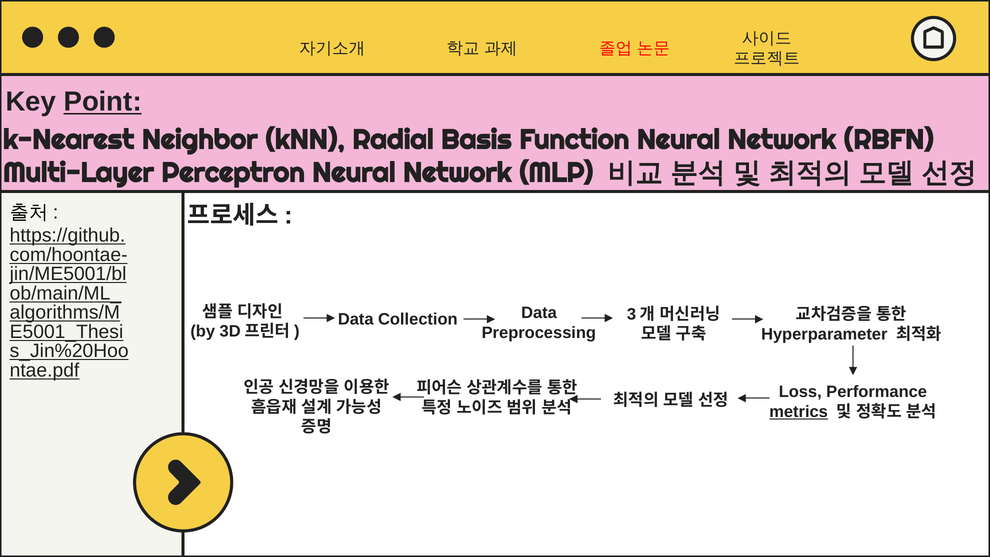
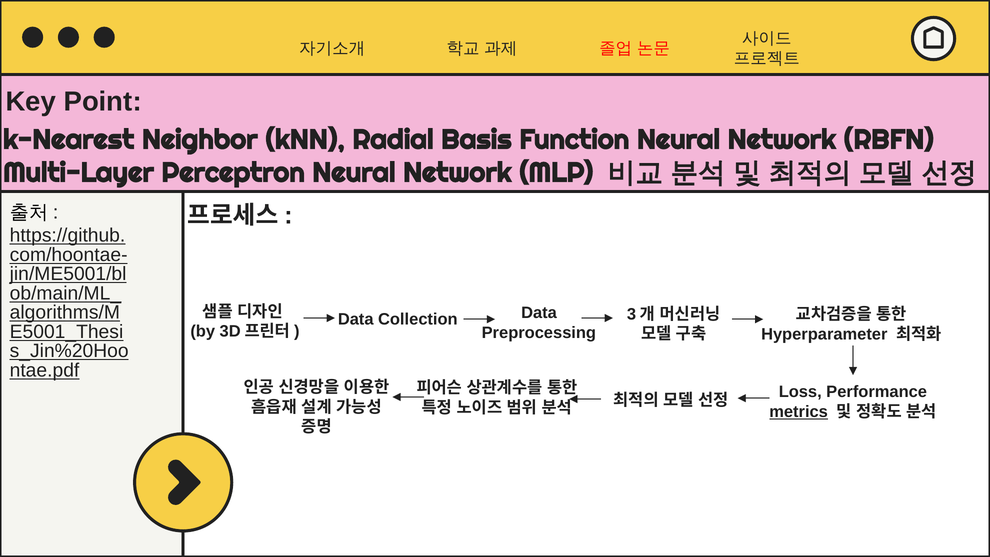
Point underline: present -> none
